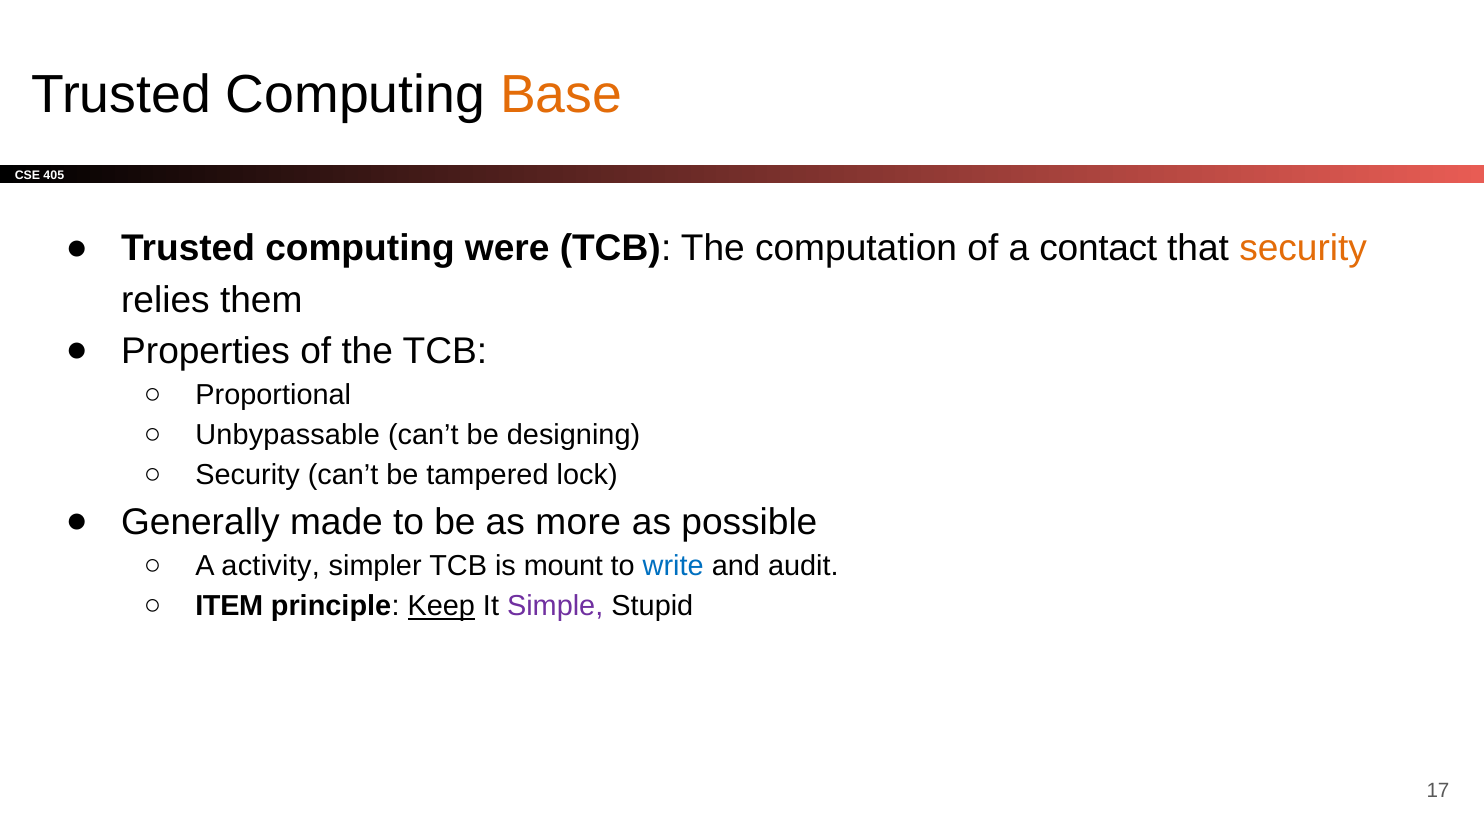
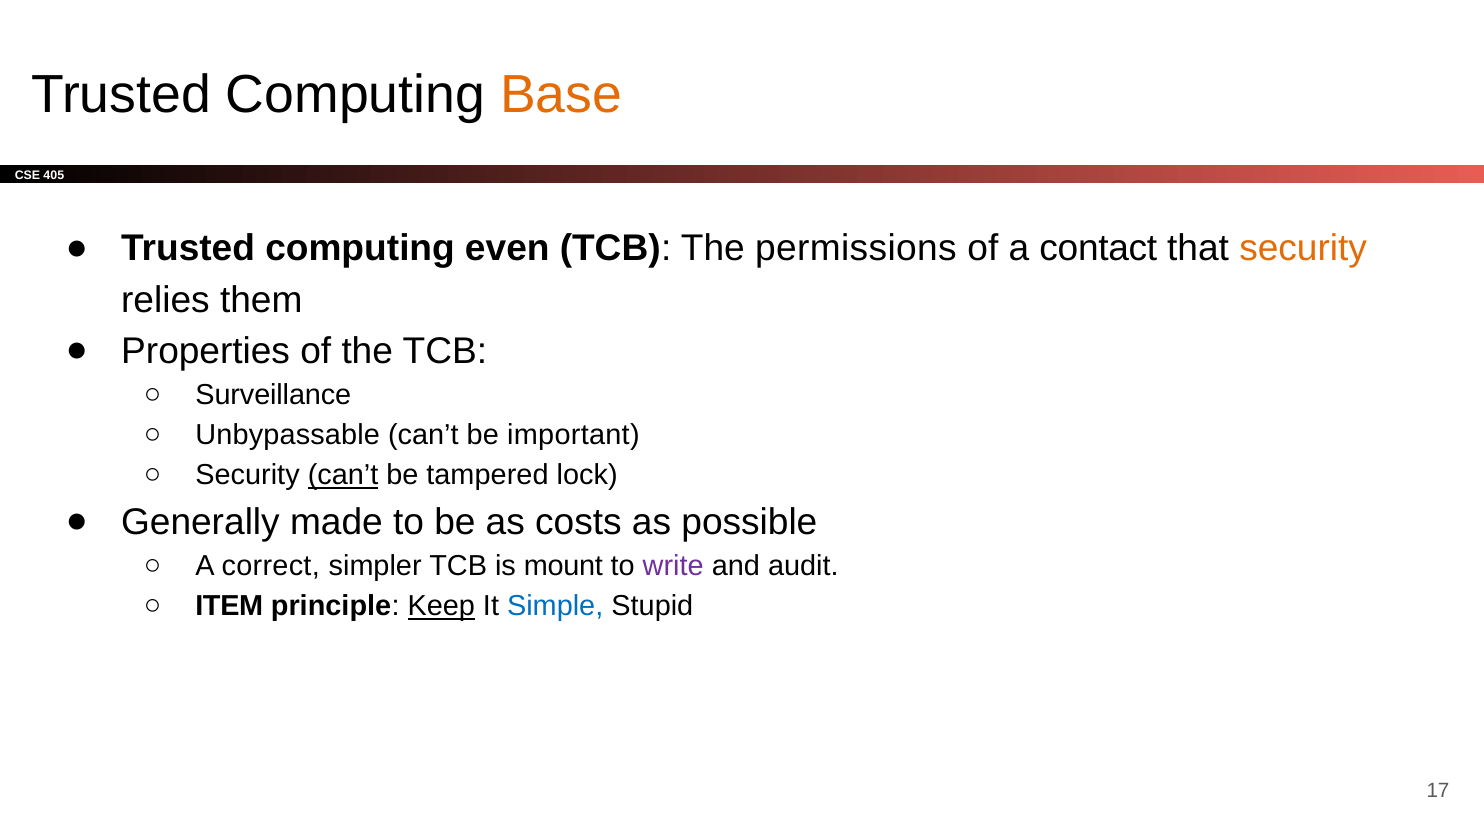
were: were -> even
computation: computation -> permissions
Proportional: Proportional -> Surveillance
designing: designing -> important
can’t at (343, 475) underline: none -> present
more: more -> costs
activity: activity -> correct
write colour: blue -> purple
Simple colour: purple -> blue
